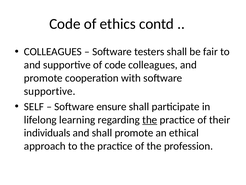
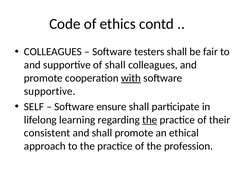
of code: code -> shall
with underline: none -> present
individuals: individuals -> consistent
